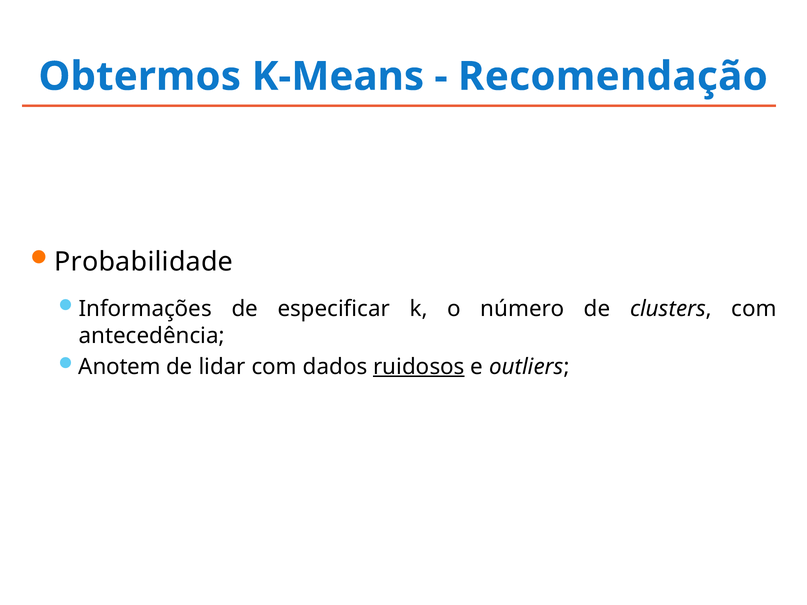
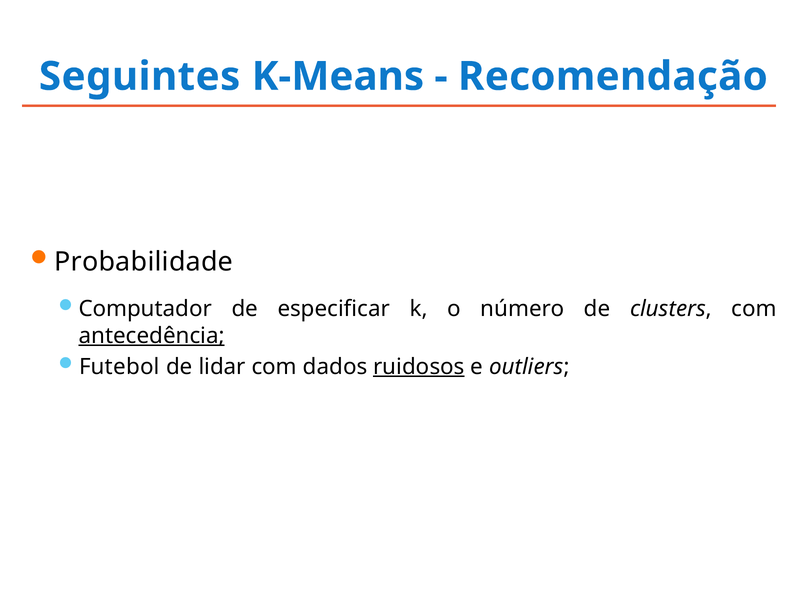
Obtermos: Obtermos -> Seguintes
Informações: Informações -> Computador
antecedência underline: none -> present
Anotem: Anotem -> Futebol
